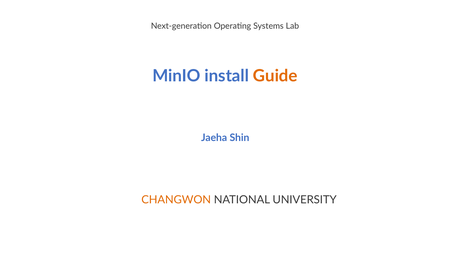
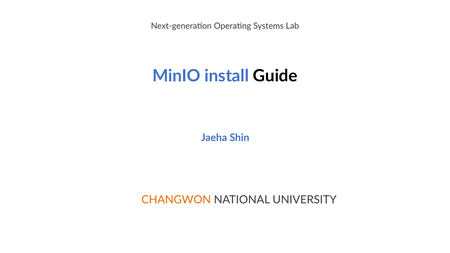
Guide colour: orange -> black
